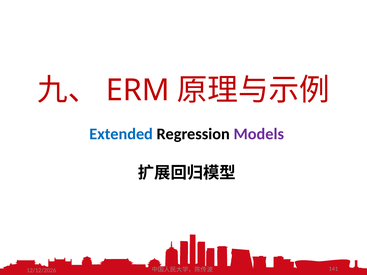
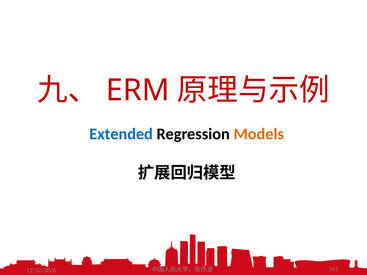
Models colour: purple -> orange
